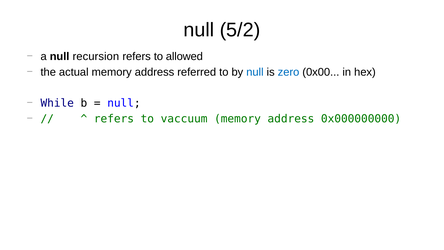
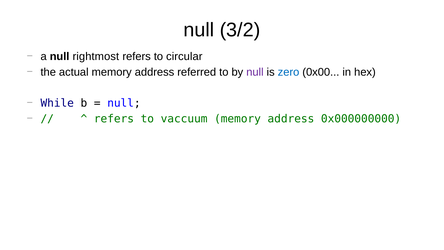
5/2: 5/2 -> 3/2
recursion: recursion -> rightmost
allowed: allowed -> circular
null at (255, 72) colour: blue -> purple
